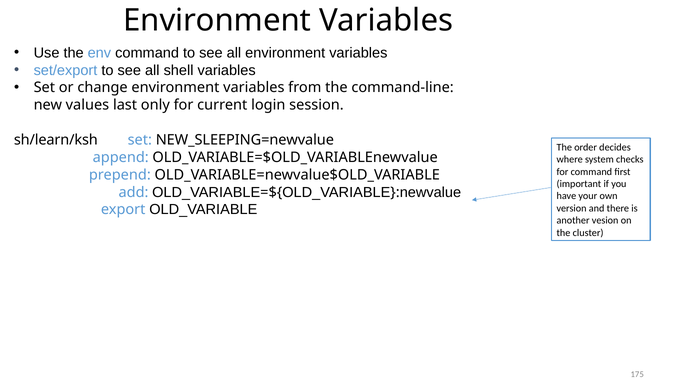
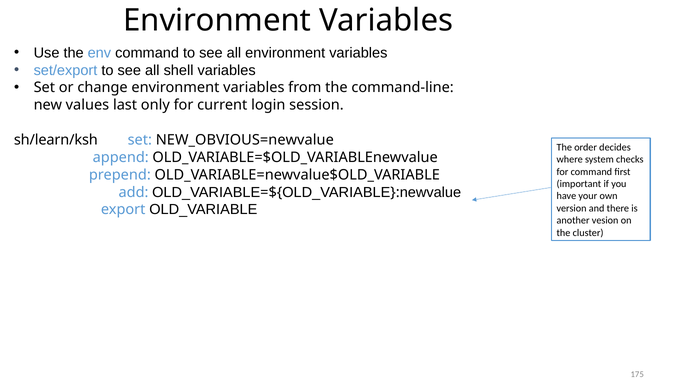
NEW_SLEEPING=newvalue: NEW_SLEEPING=newvalue -> NEW_OBVIOUS=newvalue
